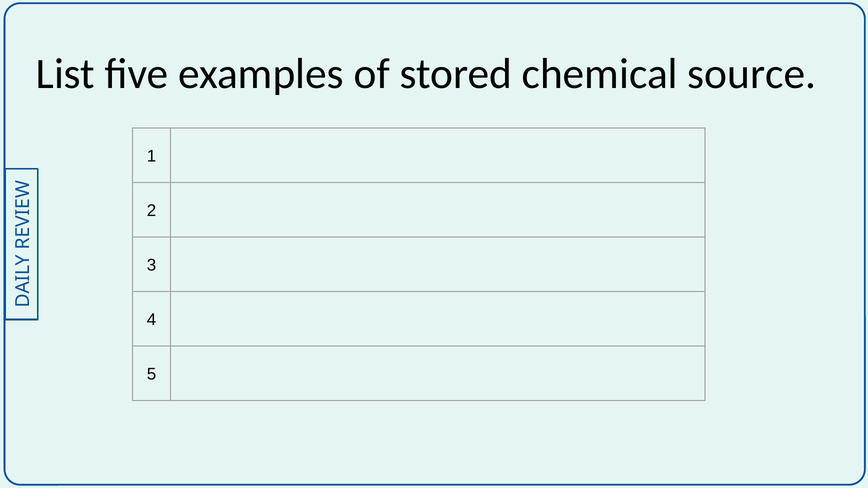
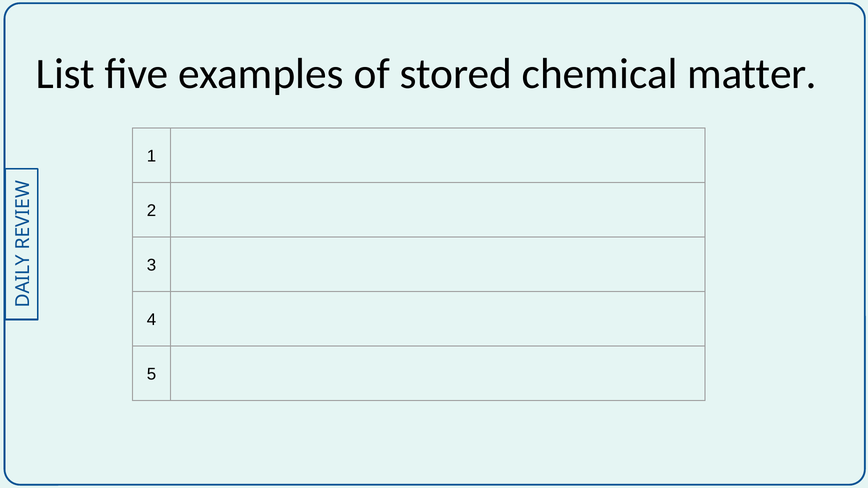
source: source -> matter
